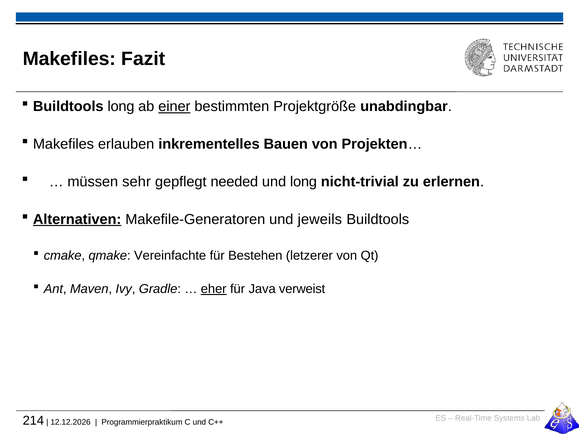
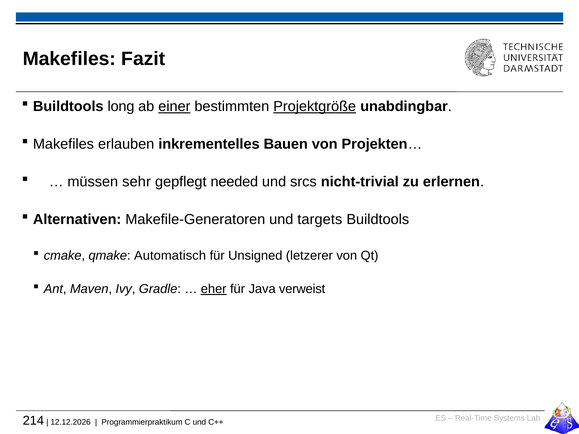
Projektgröße underline: none -> present
und long: long -> srcs
Alternativen underline: present -> none
jeweils: jeweils -> targets
Vereinfachte: Vereinfachte -> Automatisch
Bestehen: Bestehen -> Unsigned
